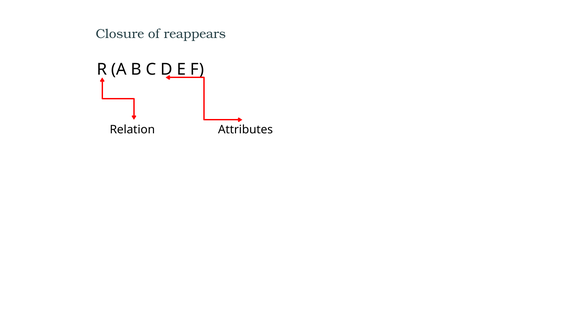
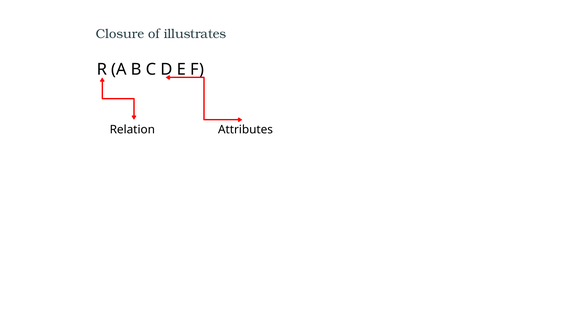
reappears: reappears -> illustrates
